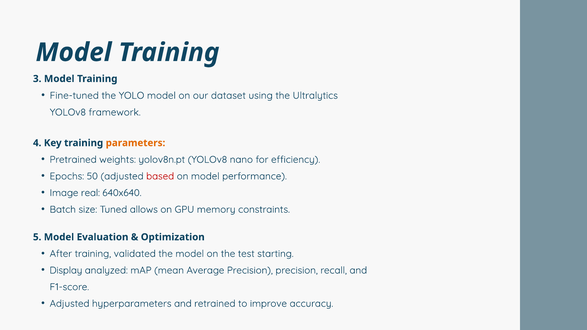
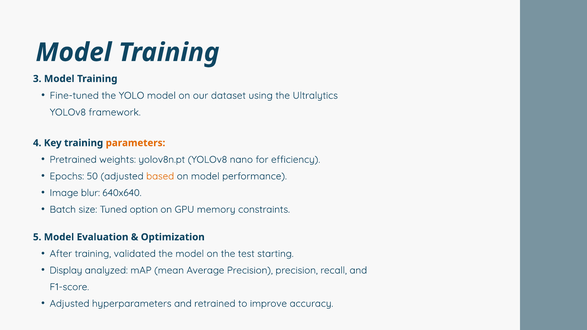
based colour: red -> orange
real: real -> blur
allows: allows -> option
